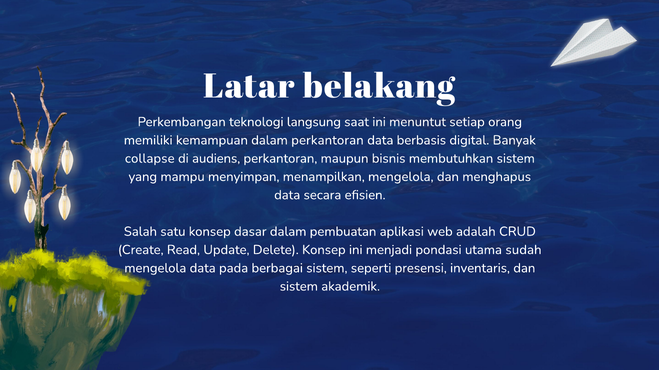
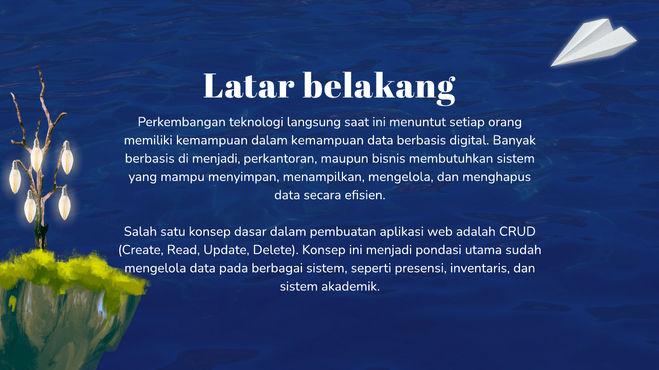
dalam perkantoran: perkantoran -> kemampuan
collapse at (150, 159): collapse -> berbasis
di audiens: audiens -> menjadi
